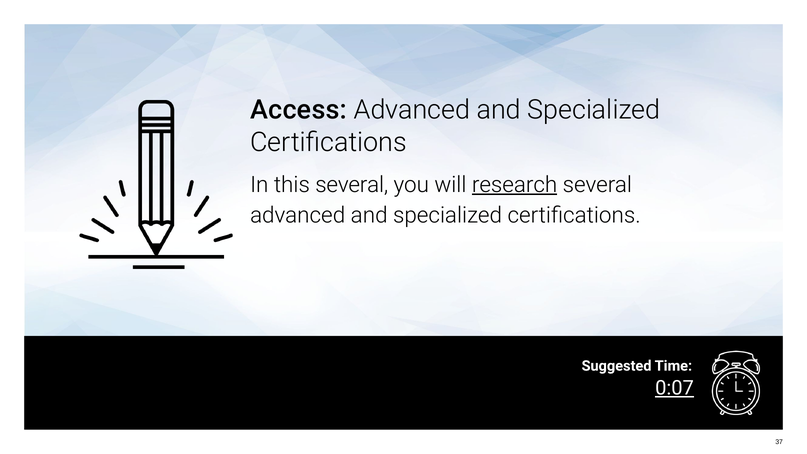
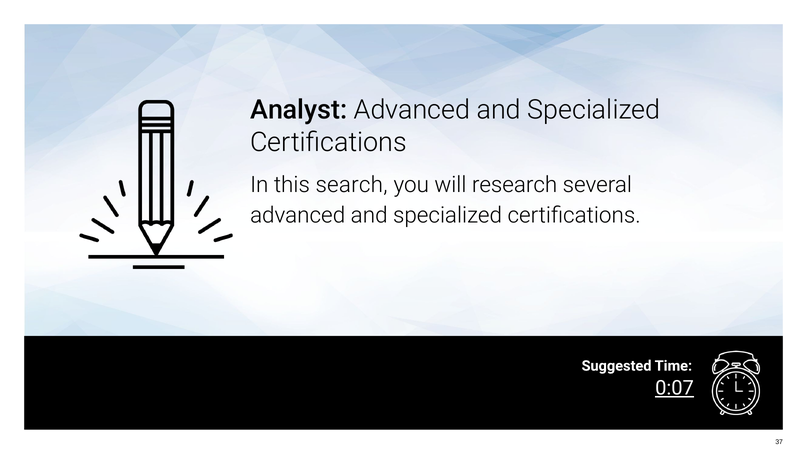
Access: Access -> Analyst
this several: several -> search
research underline: present -> none
